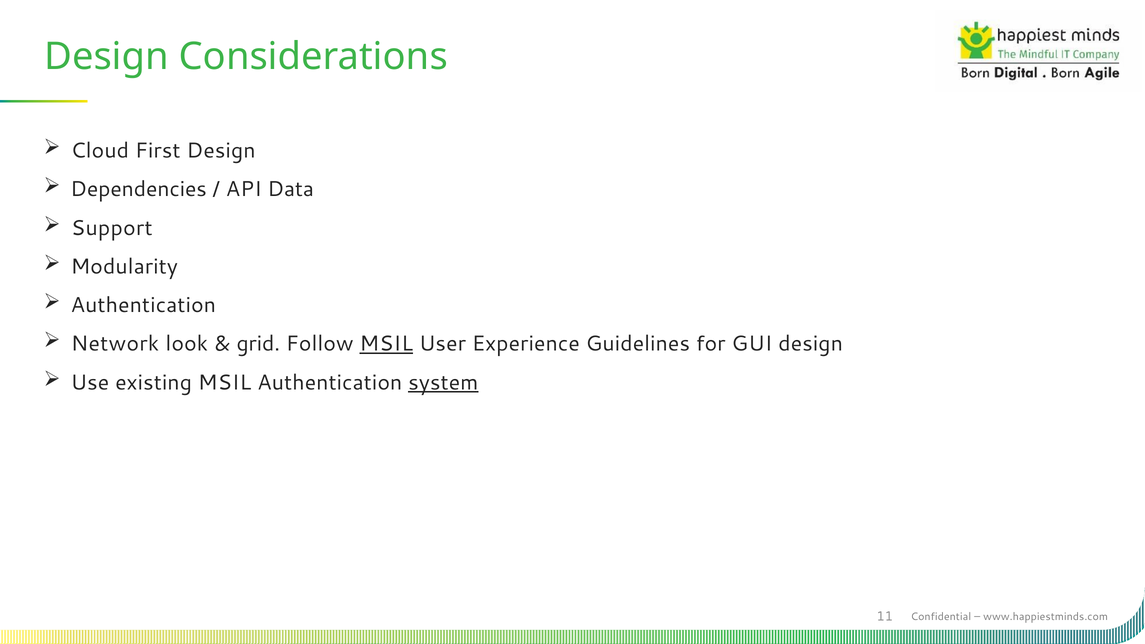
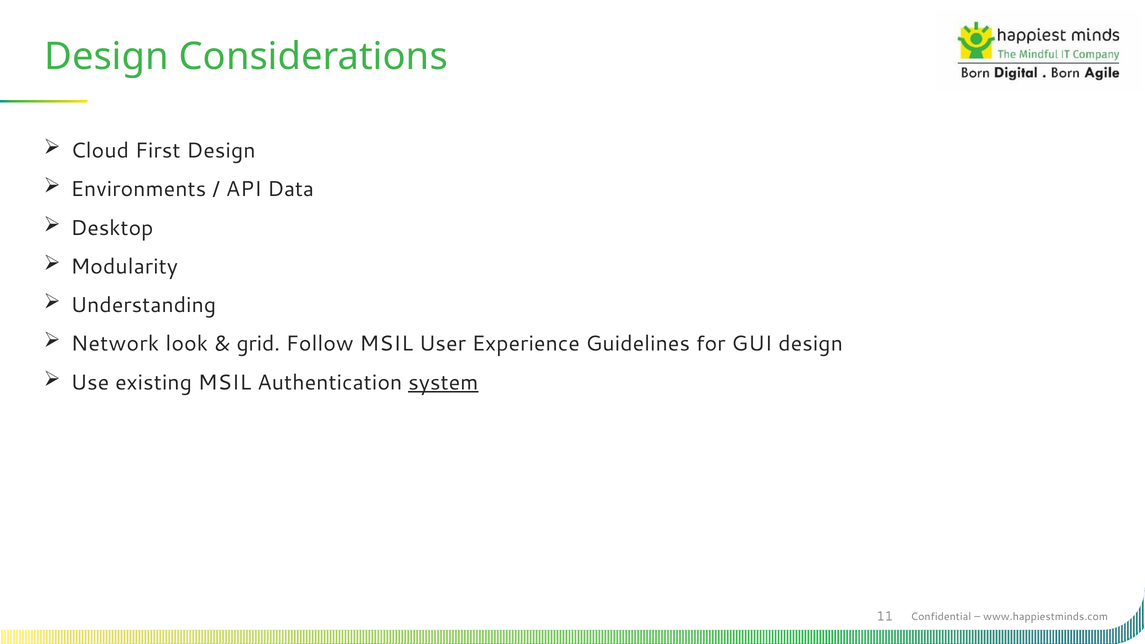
Dependencies: Dependencies -> Environments
Support: Support -> Desktop
Authentication at (143, 305): Authentication -> Understanding
MSIL at (386, 344) underline: present -> none
